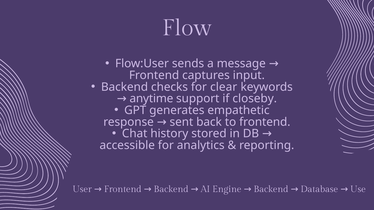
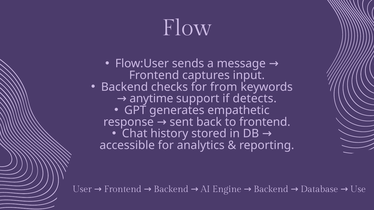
clear: clear -> from
closeby: closeby -> detects
